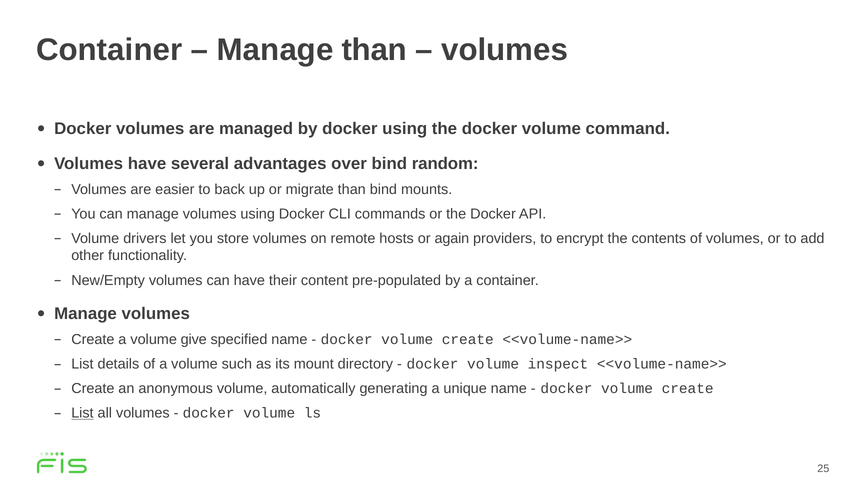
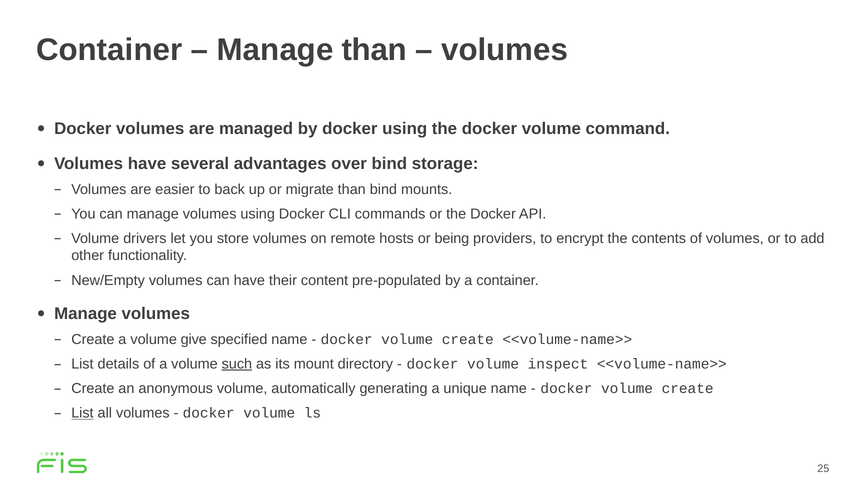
random: random -> storage
again: again -> being
such underline: none -> present
